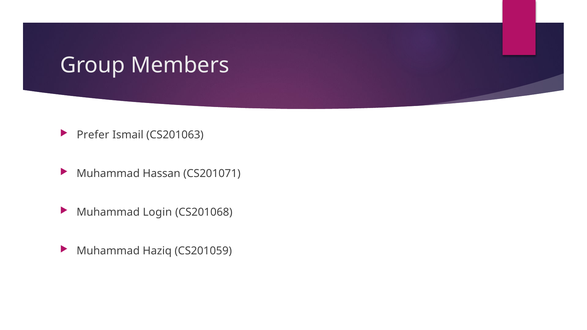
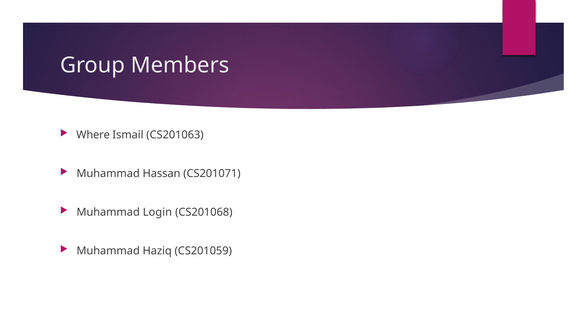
Prefer: Prefer -> Where
